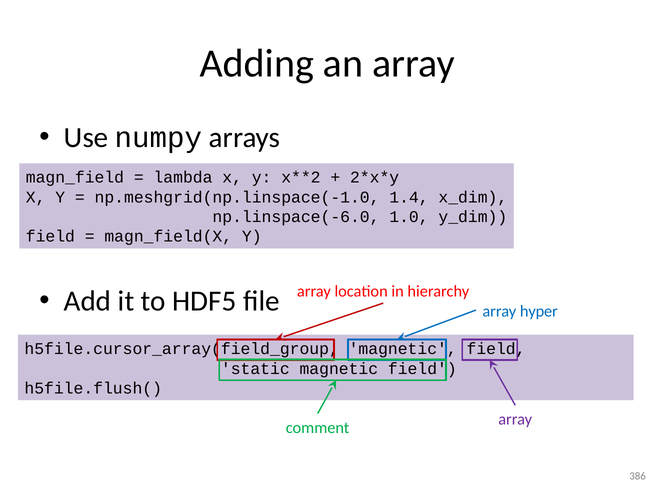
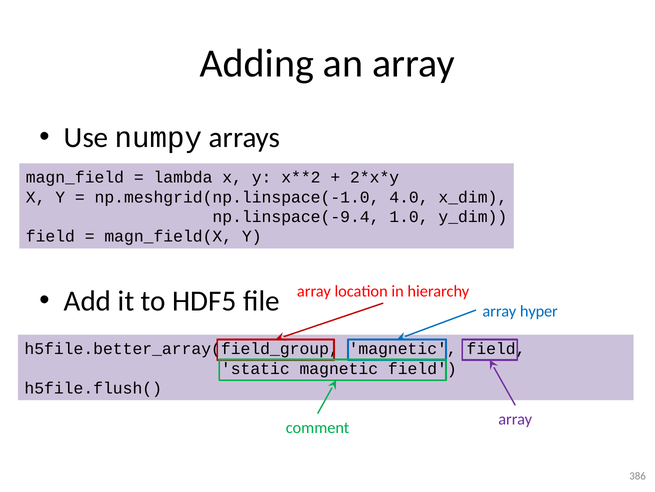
1.4: 1.4 -> 4.0
np.linspace(-6.0: np.linspace(-6.0 -> np.linspace(-9.4
h5file.cursor_array(field_group: h5file.cursor_array(field_group -> h5file.better_array(field_group
